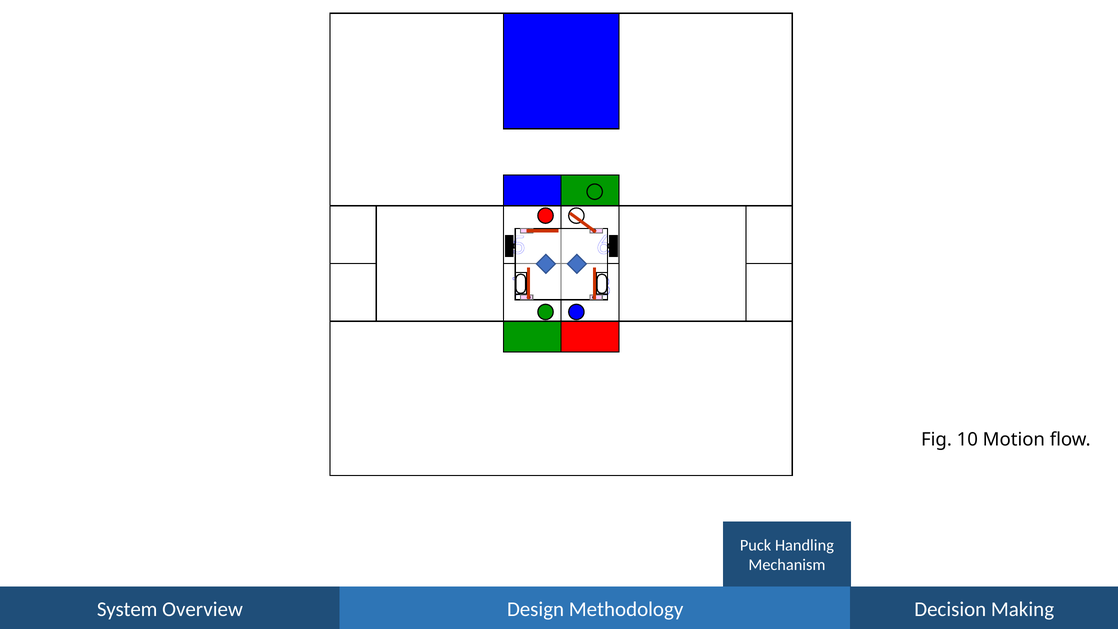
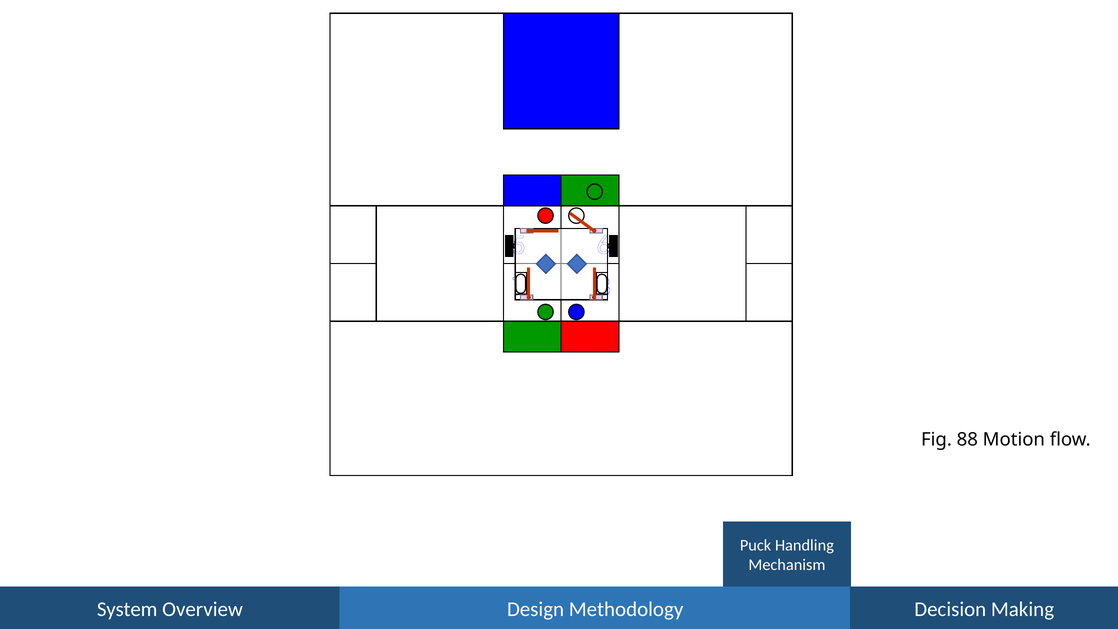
10: 10 -> 88
